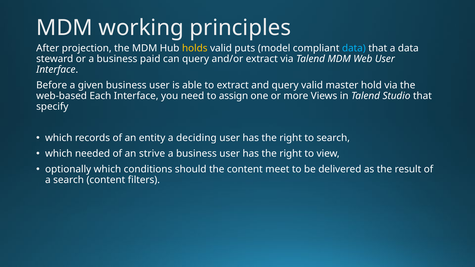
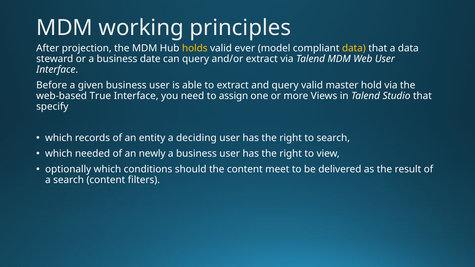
puts: puts -> ever
data at (354, 48) colour: light blue -> yellow
paid: paid -> date
Each: Each -> True
strive: strive -> newly
